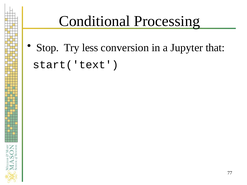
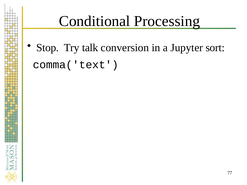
less: less -> talk
that: that -> sort
start('text: start('text -> comma('text
